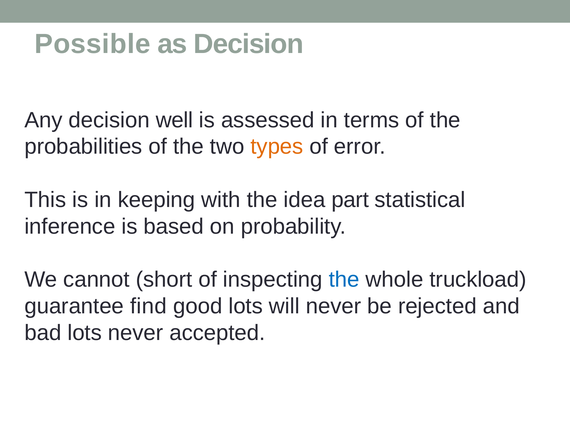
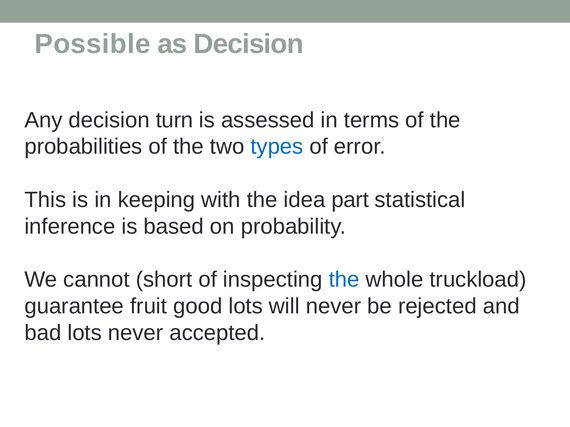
well: well -> turn
types colour: orange -> blue
find: find -> fruit
